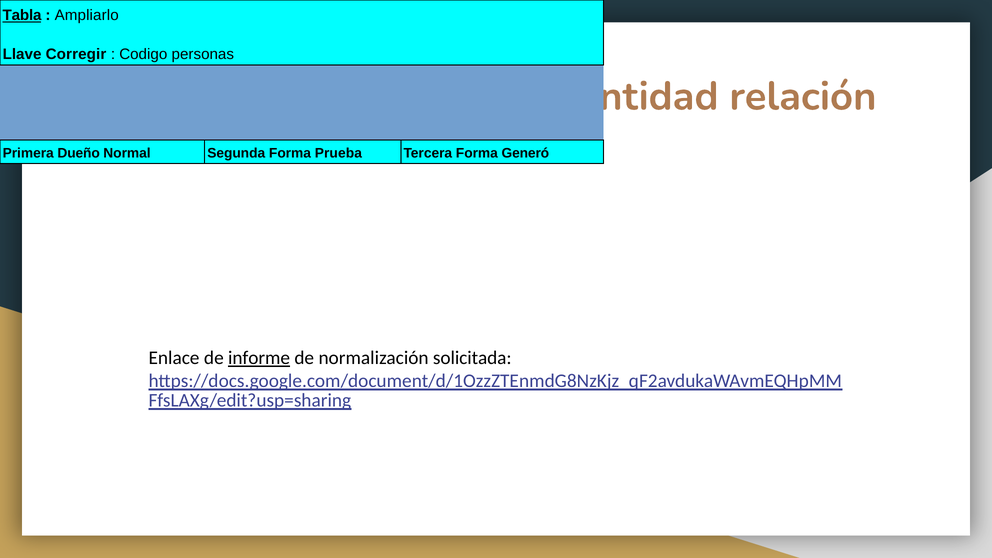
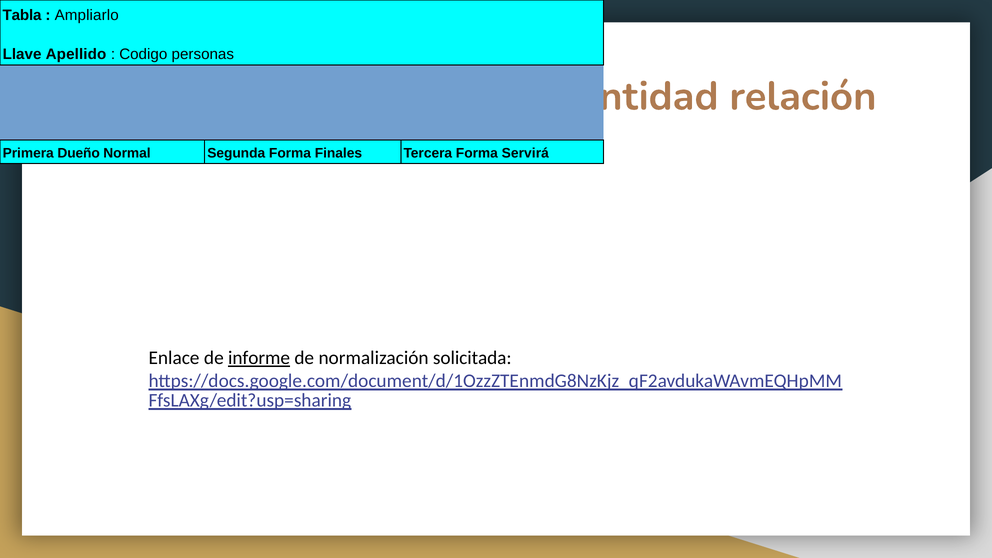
Tabla underline: present -> none
Corregir: Corregir -> Apellido
Prueba: Prueba -> Finales
Generó: Generó -> Servirá
